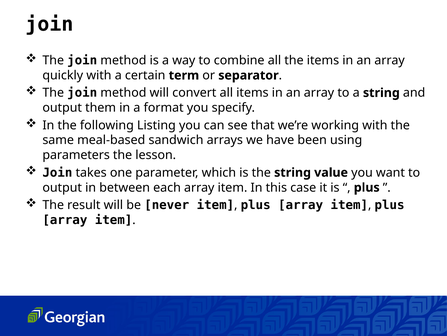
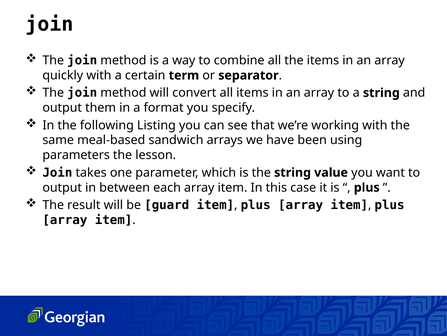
never: never -> guard
